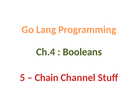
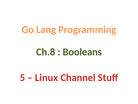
Ch.4: Ch.4 -> Ch.8
Chain: Chain -> Linux
